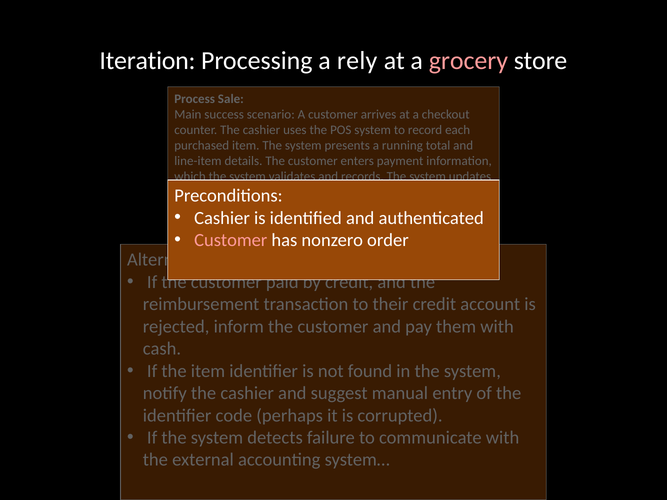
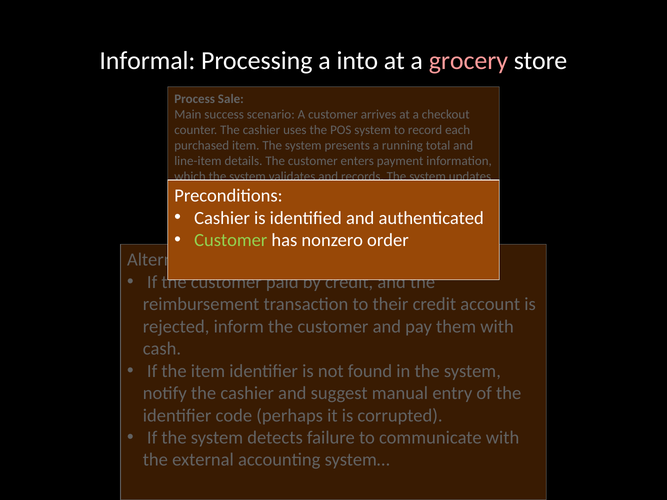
Iteration: Iteration -> Informal
rely: rely -> into
Customer at (231, 240) colour: pink -> light green
